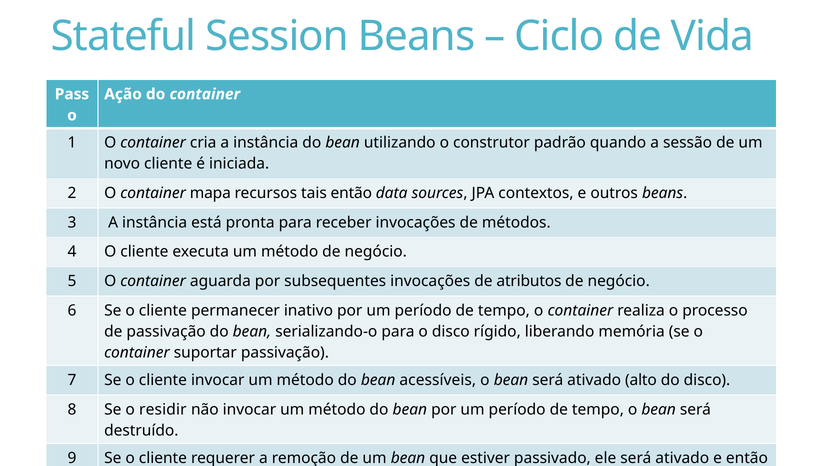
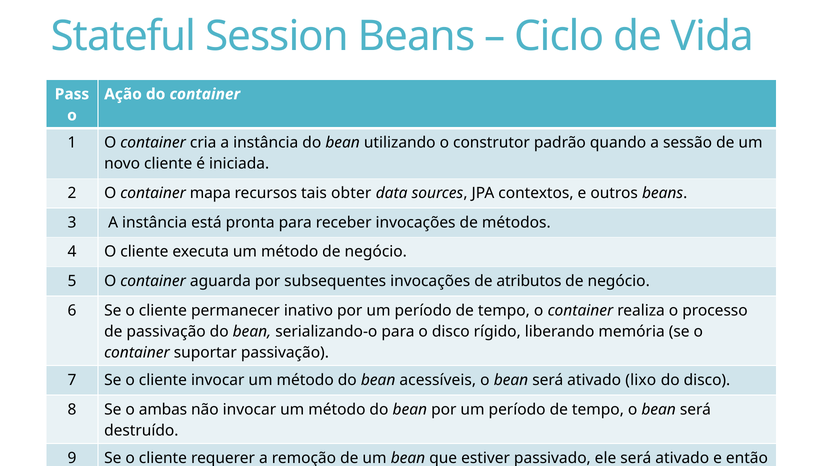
tais então: então -> obter
ativado alto: alto -> lixo
residir: residir -> ambas
